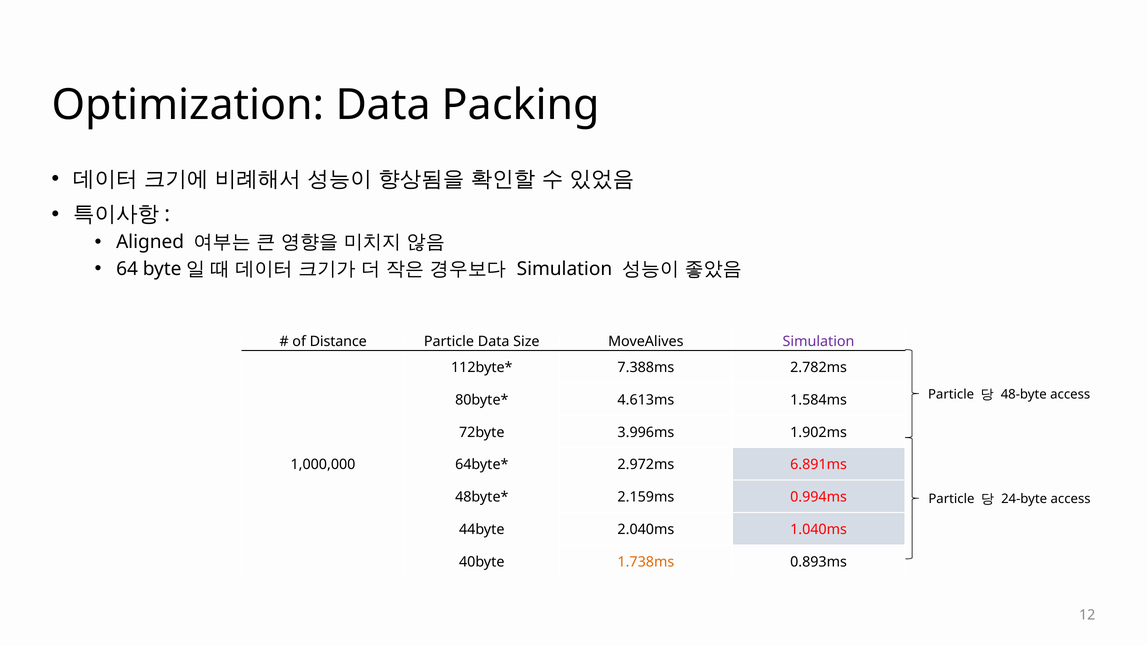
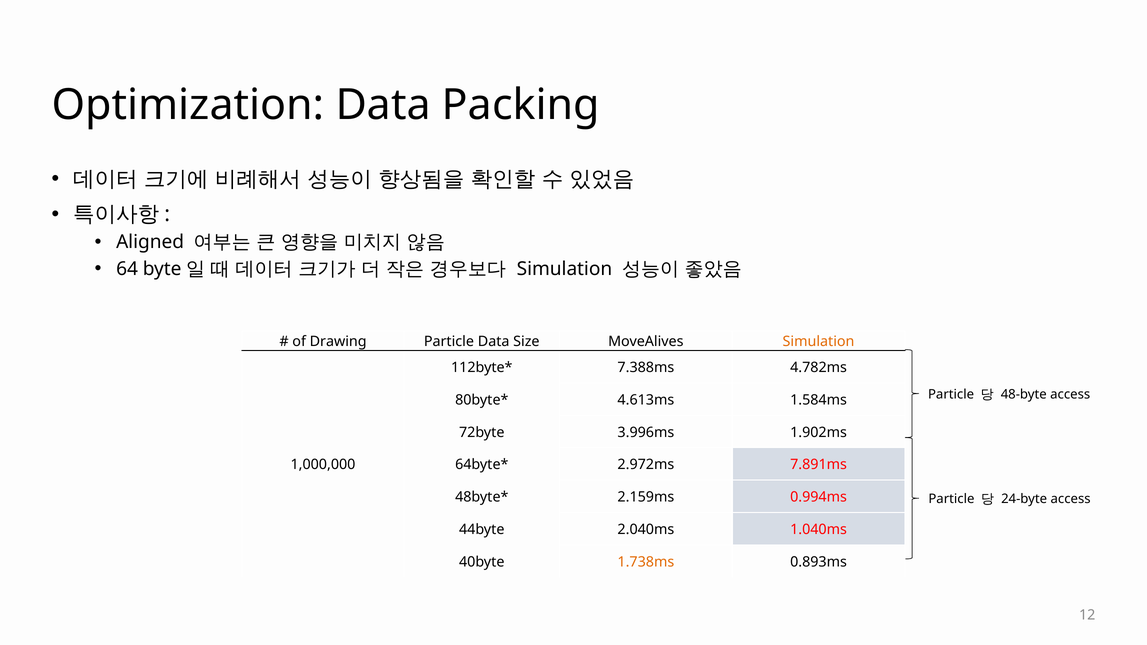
Distance: Distance -> Drawing
Simulation at (819, 342) colour: purple -> orange
2.782ms: 2.782ms -> 4.782ms
6.891ms: 6.891ms -> 7.891ms
